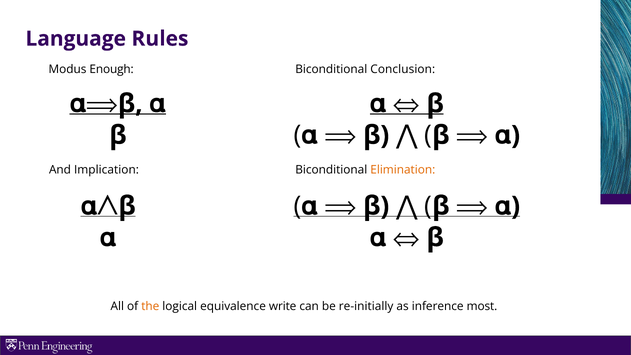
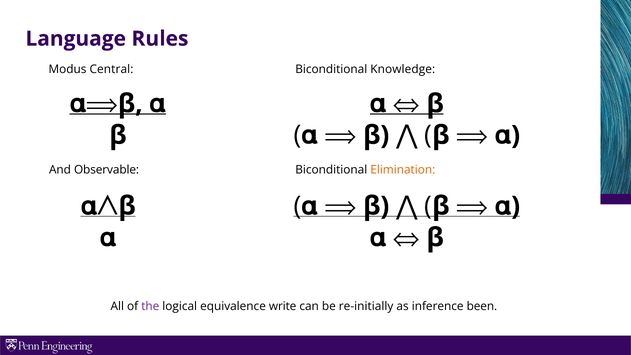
Enough: Enough -> Central
Conclusion: Conclusion -> Knowledge
Implication: Implication -> Observable
the colour: orange -> purple
most: most -> been
